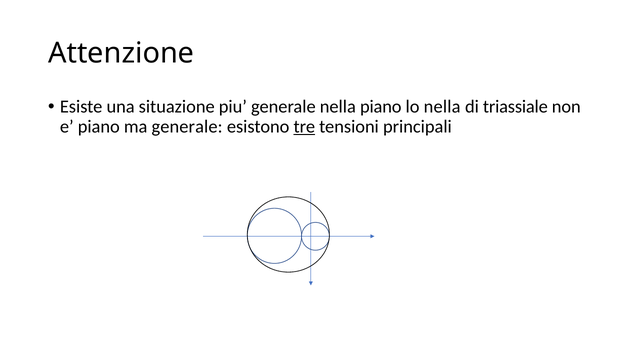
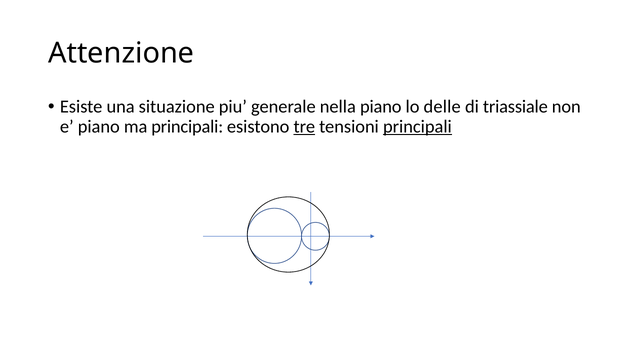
lo nella: nella -> delle
ma generale: generale -> principali
principali at (417, 127) underline: none -> present
